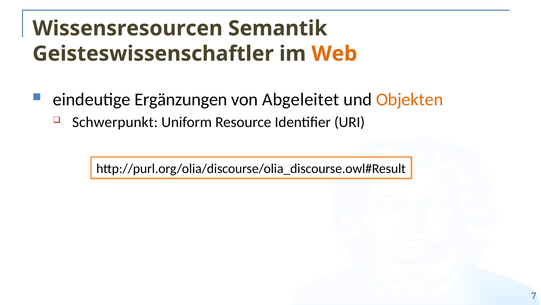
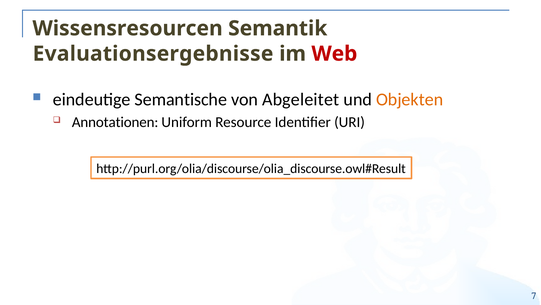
Geisteswissenschaftler: Geisteswissenschaftler -> Evaluationsergebnisse
Web colour: orange -> red
Ergänzungen: Ergänzungen -> Semantische
Schwerpunkt: Schwerpunkt -> Annotationen
